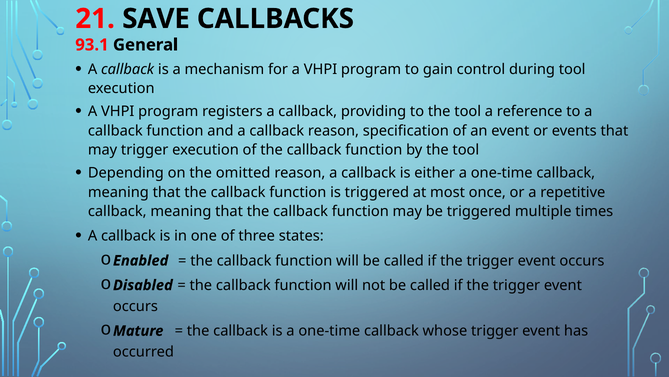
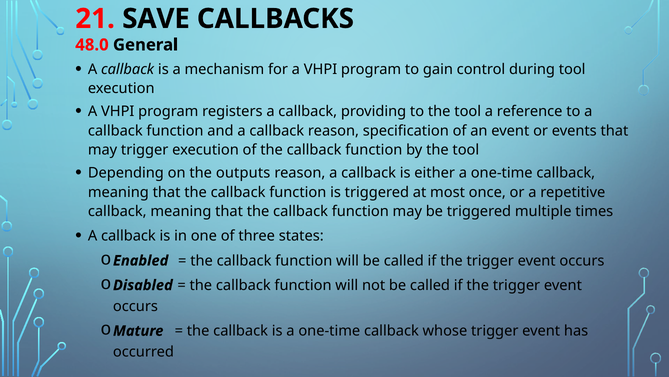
93.1: 93.1 -> 48.0
omitted: omitted -> outputs
